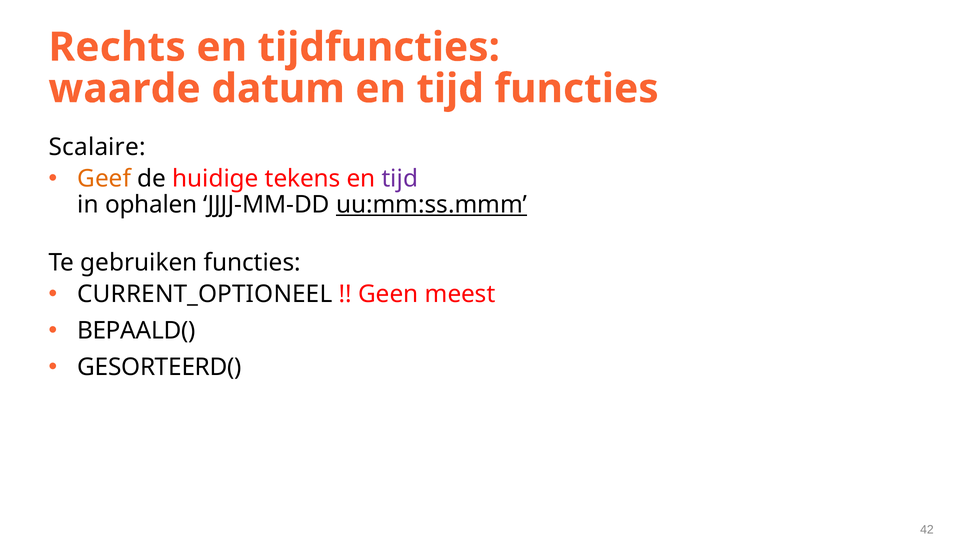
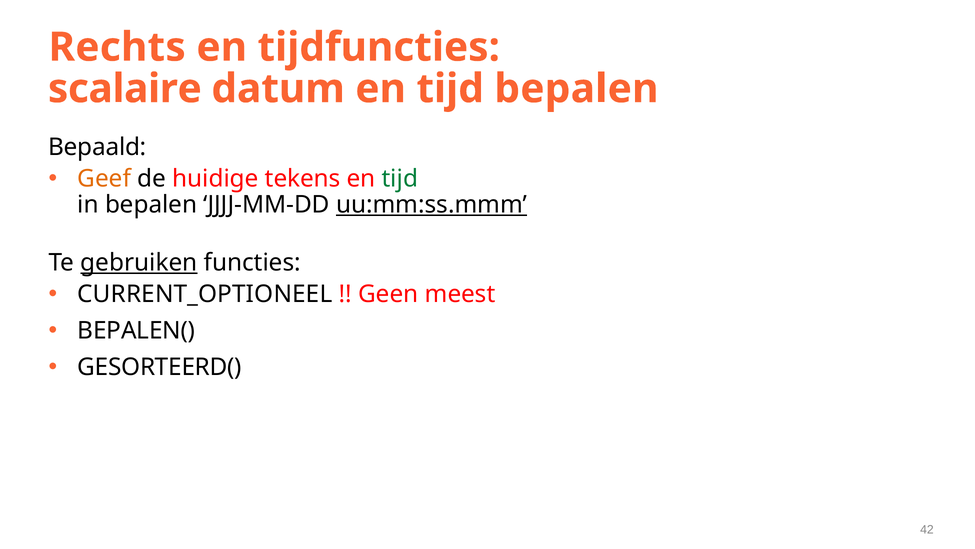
waarde: waarde -> scalaire
tijd functies: functies -> bepalen
Scalaire: Scalaire -> Bepaald
tijd at (400, 178) colour: purple -> green
in ophalen: ophalen -> bepalen
gebruiken underline: none -> present
BEPAALD(: BEPAALD( -> BEPALEN(
